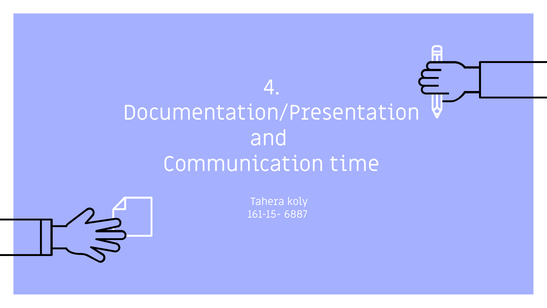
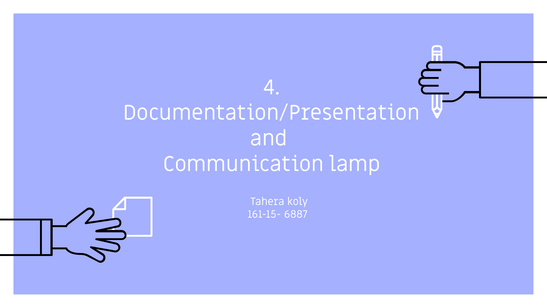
time: time -> lamp
